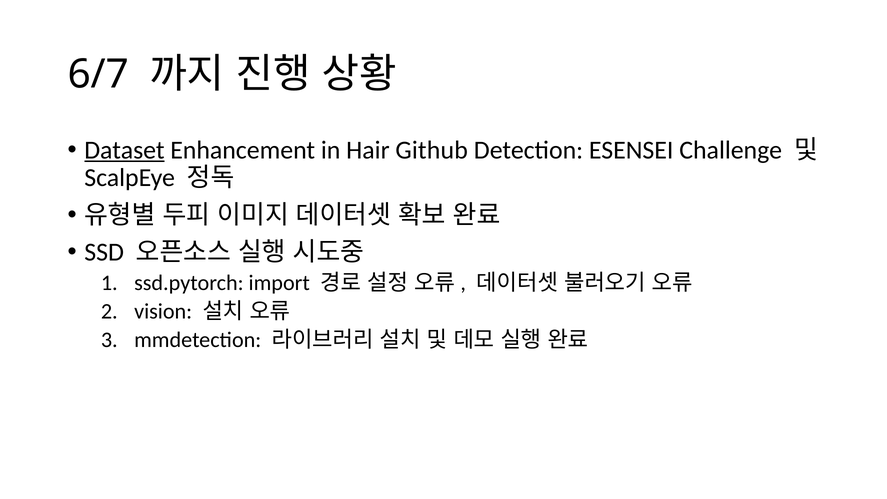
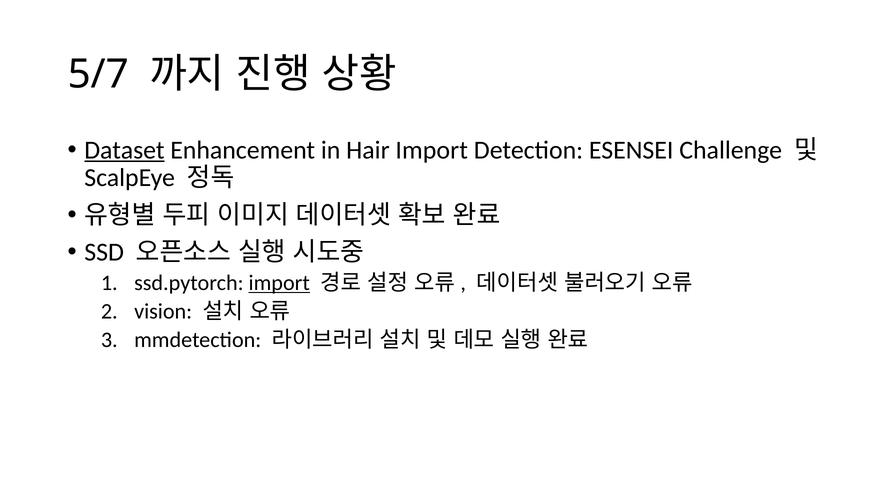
6/7: 6/7 -> 5/7
Hair Github: Github -> Import
import at (279, 283) underline: none -> present
